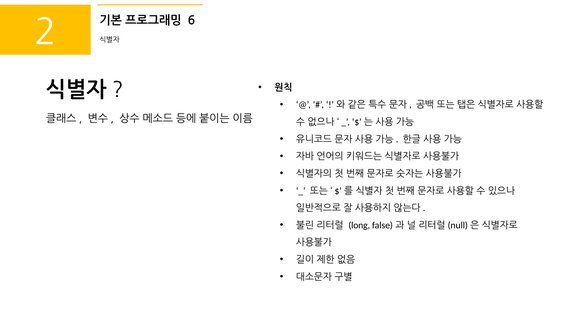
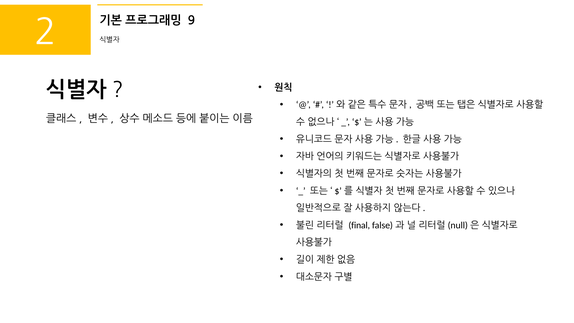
6: 6 -> 9
long: long -> final
